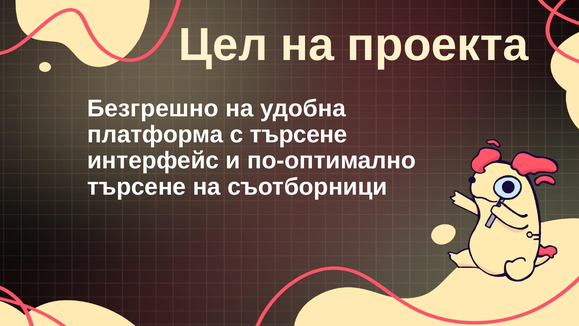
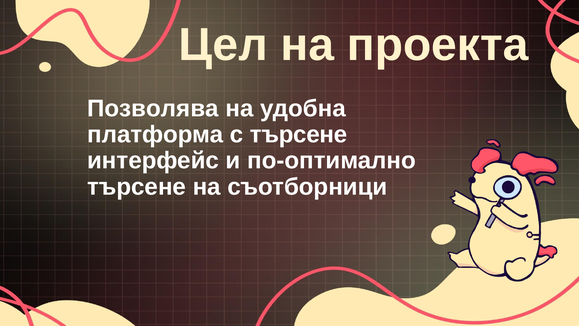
Безгрешно: Безгрешно -> Позволява
